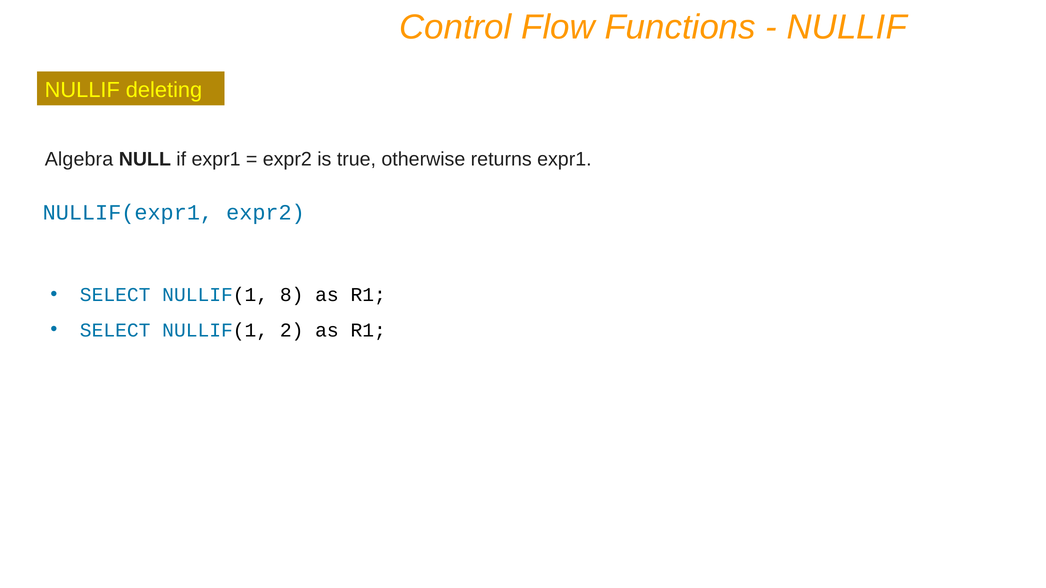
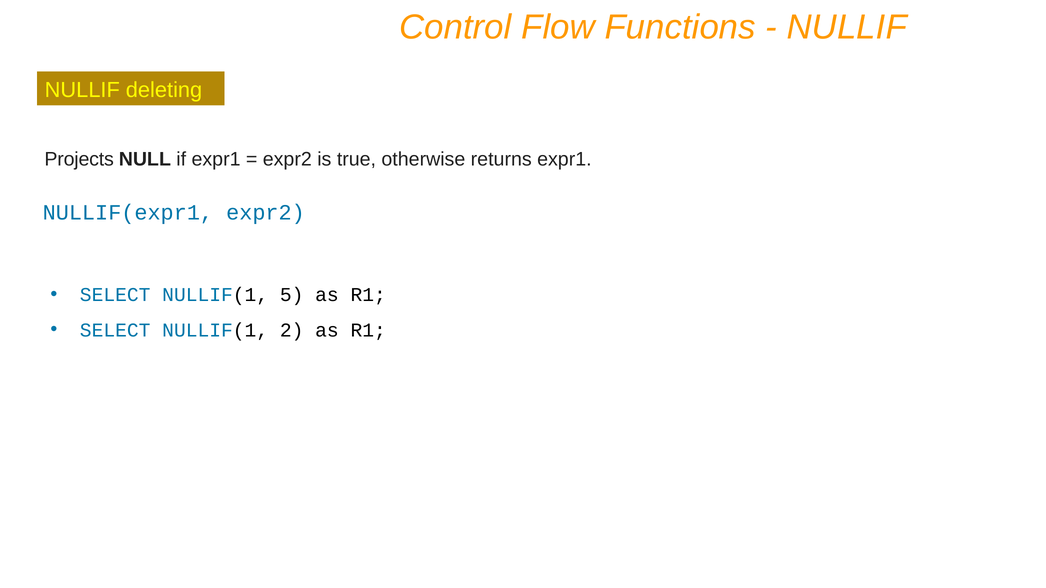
Algebra: Algebra -> Projects
8: 8 -> 5
